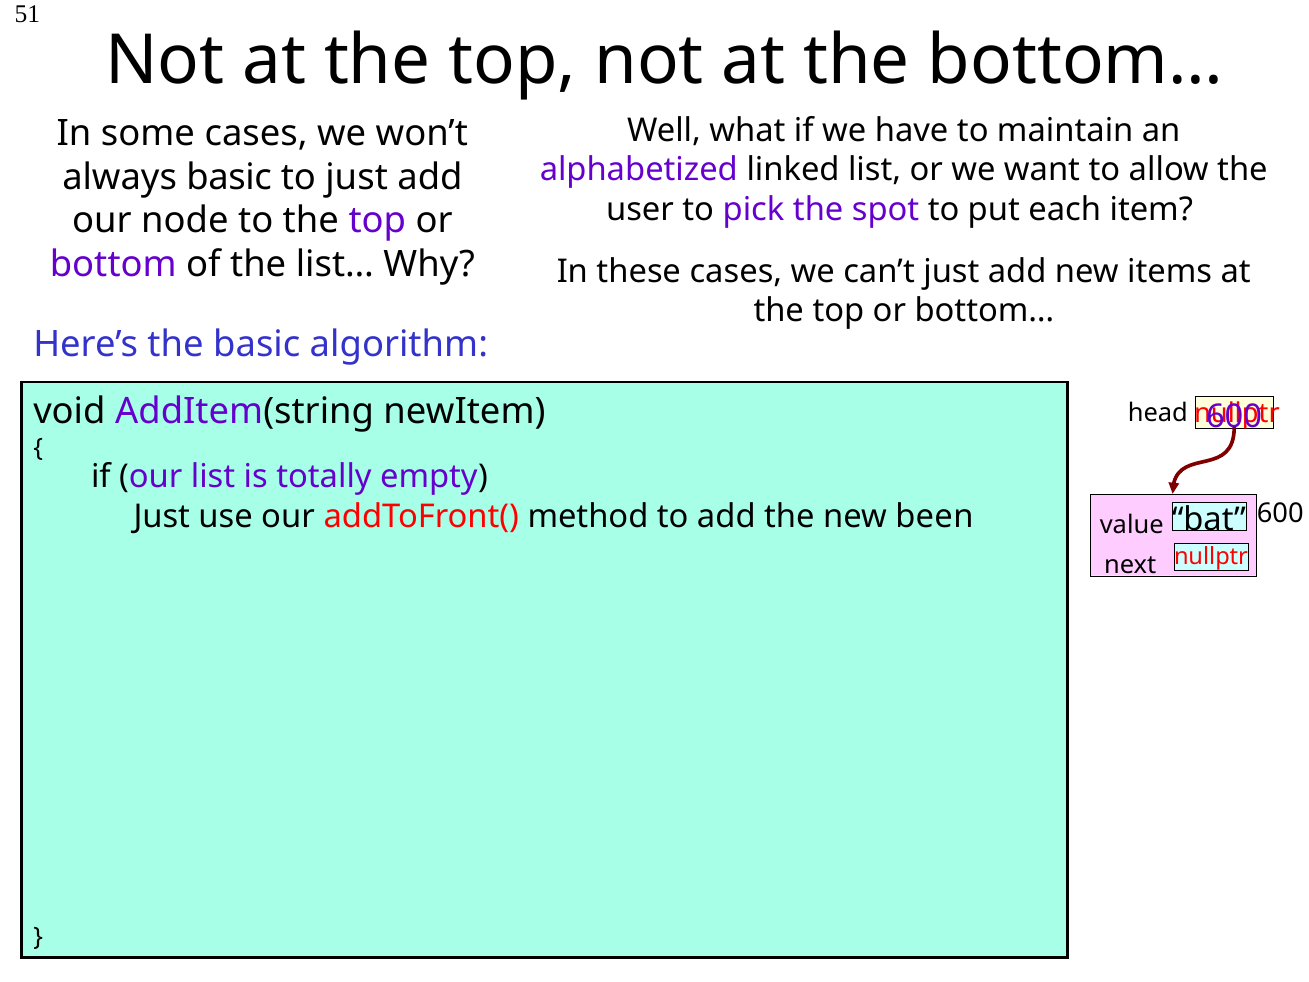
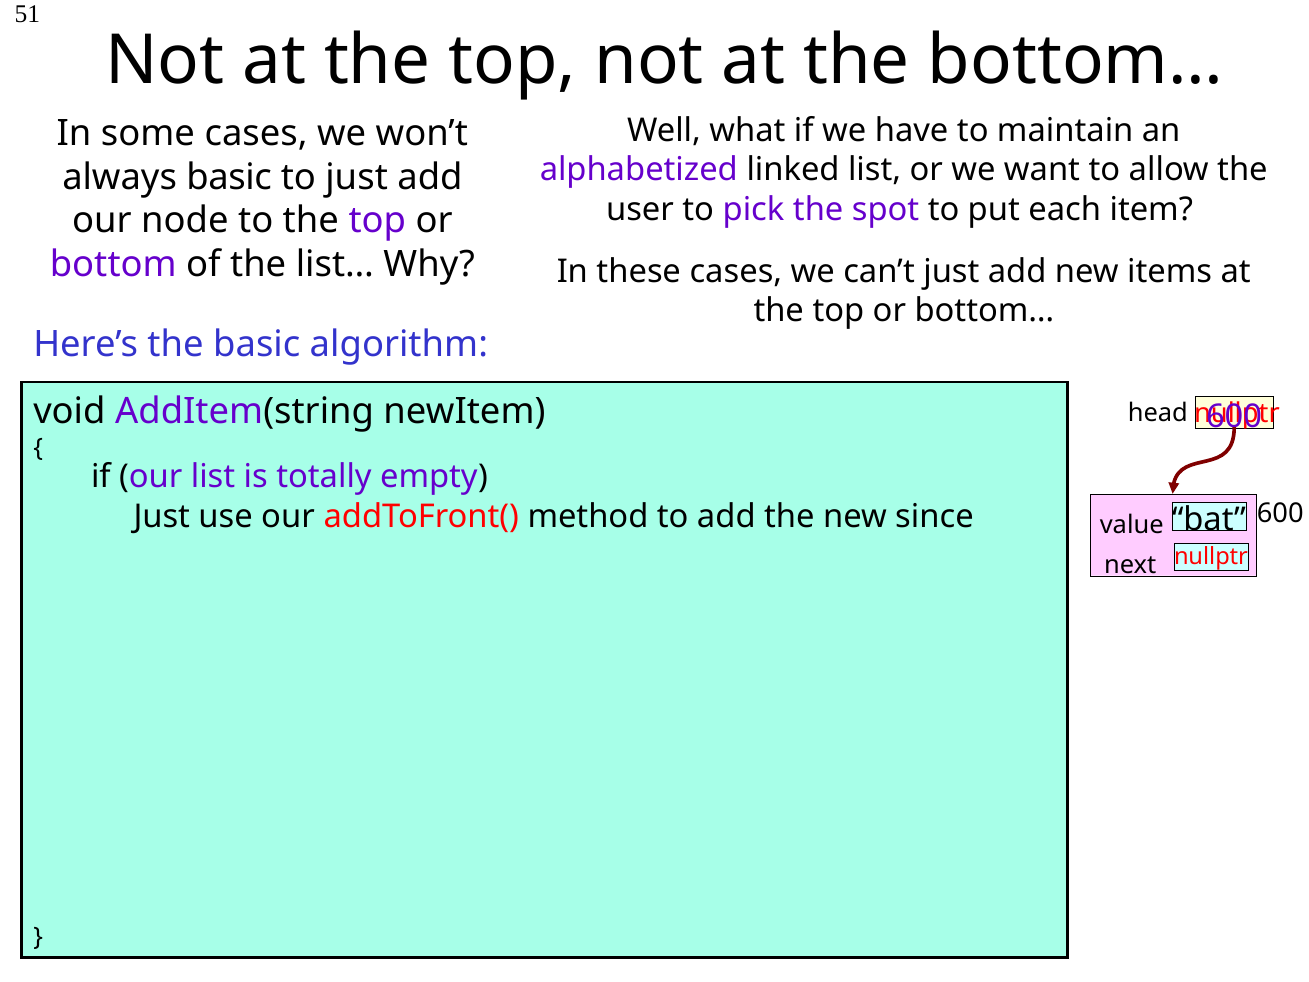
been: been -> since
